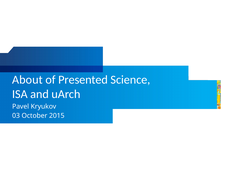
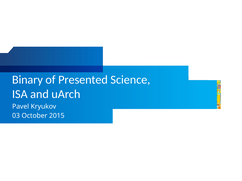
About: About -> Binary
